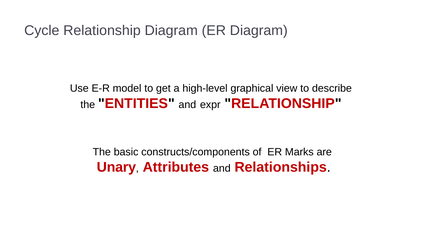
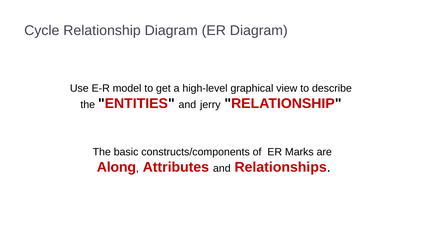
expr: expr -> jerry
Unary: Unary -> Along
